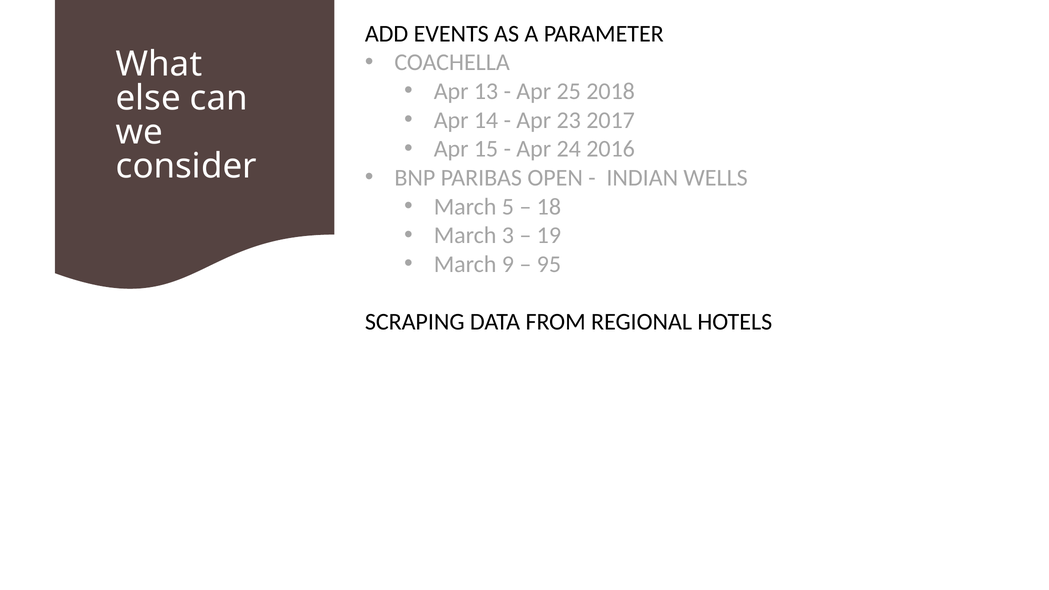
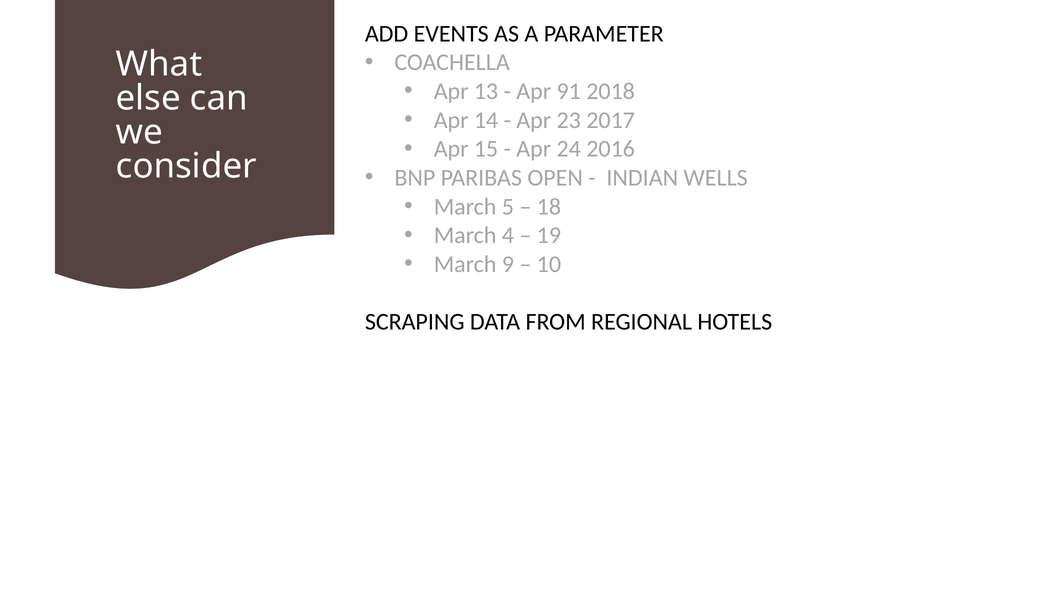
25: 25 -> 91
3: 3 -> 4
95: 95 -> 10
